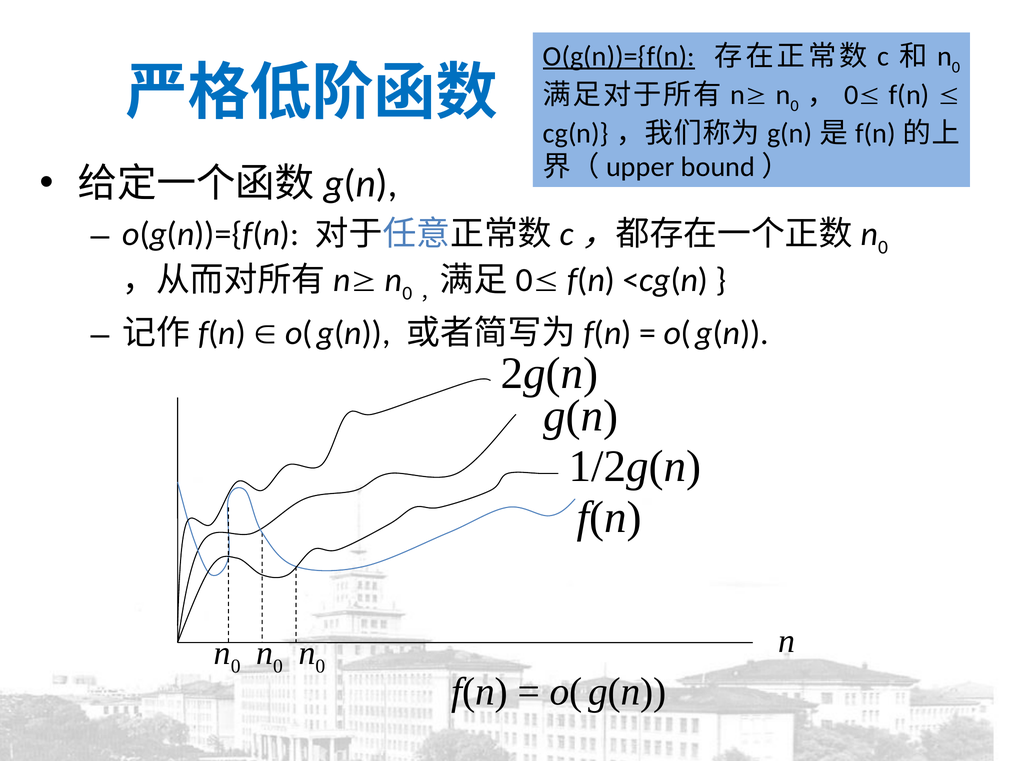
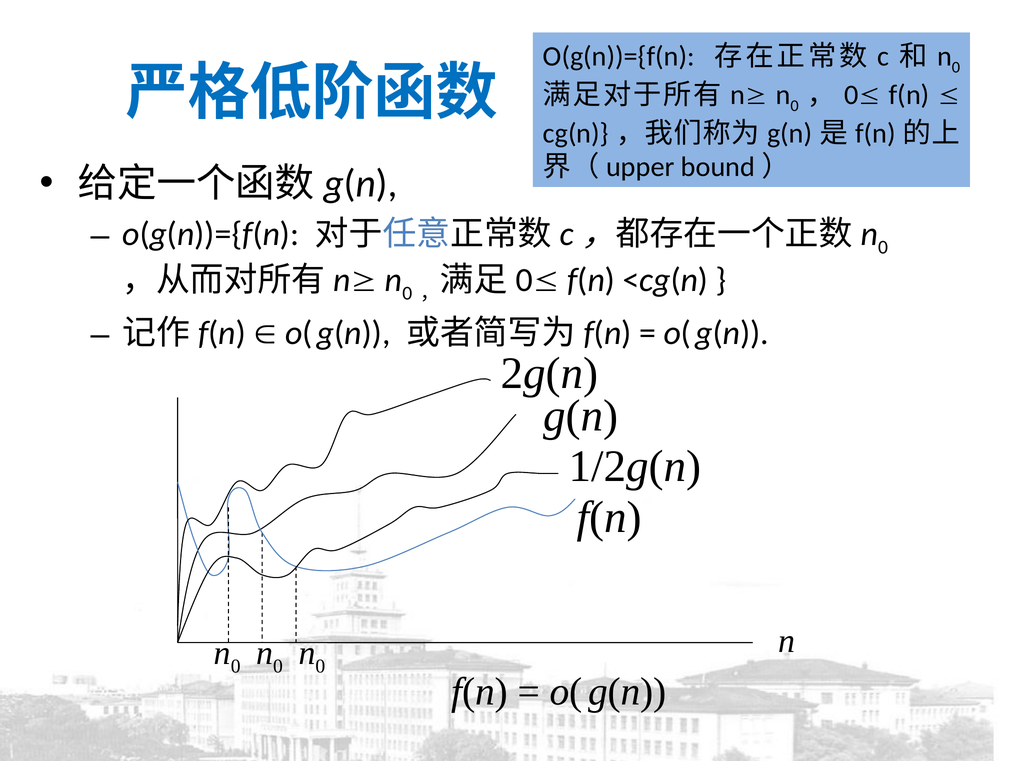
O(g(n))={f(n at (619, 56) underline: present -> none
